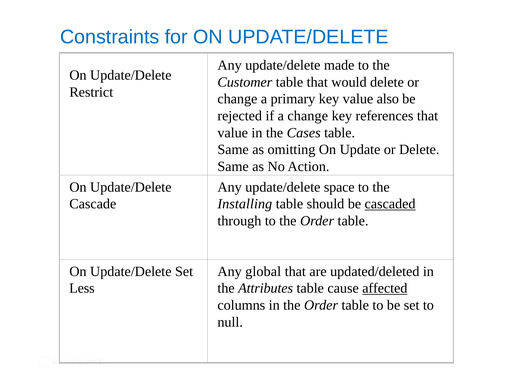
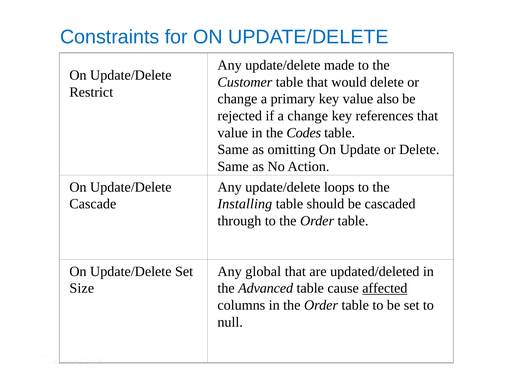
Cases: Cases -> Codes
space: space -> loops
cascaded underline: present -> none
Less: Less -> Size
Attributes: Attributes -> Advanced
